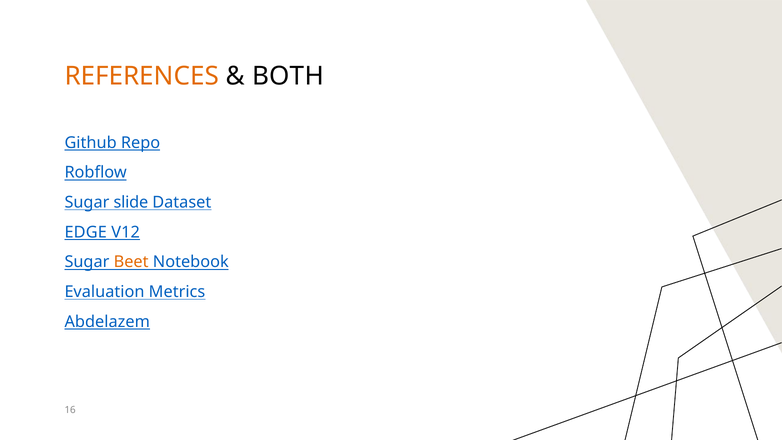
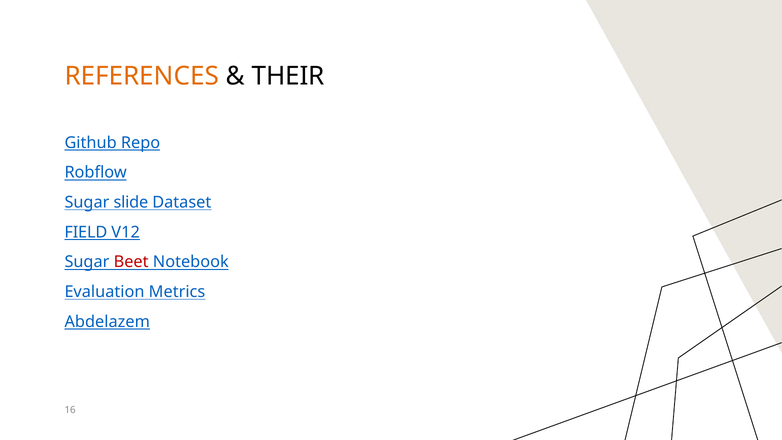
BOTH: BOTH -> THEIR
EDGE: EDGE -> FIELD
Beet colour: orange -> red
